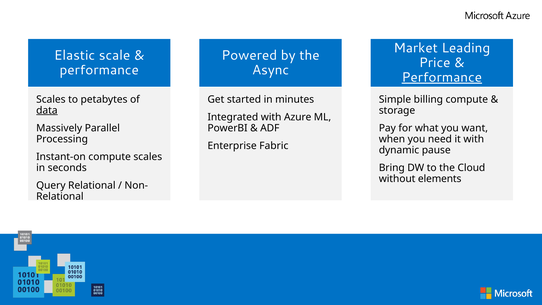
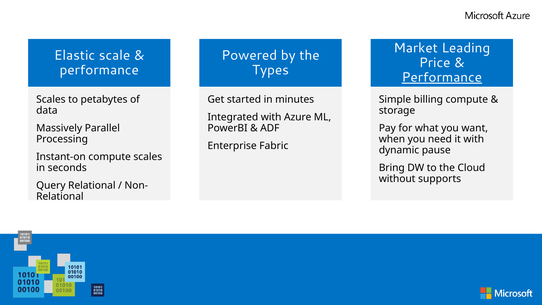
Async: Async -> Types
data underline: present -> none
elements: elements -> supports
